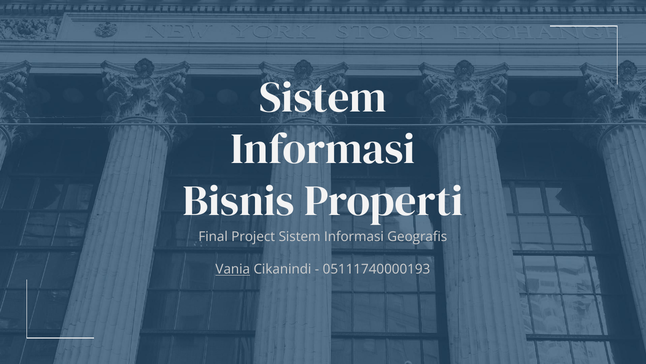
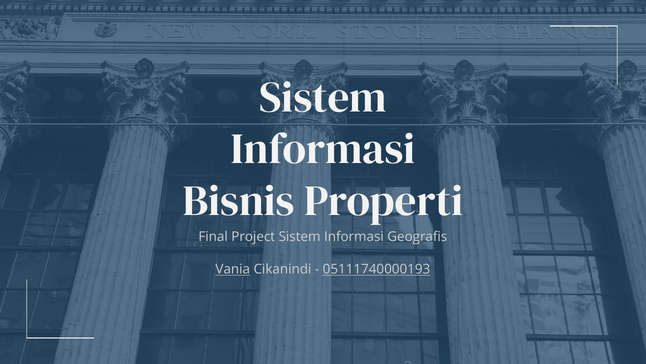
05111740000193 underline: none -> present
